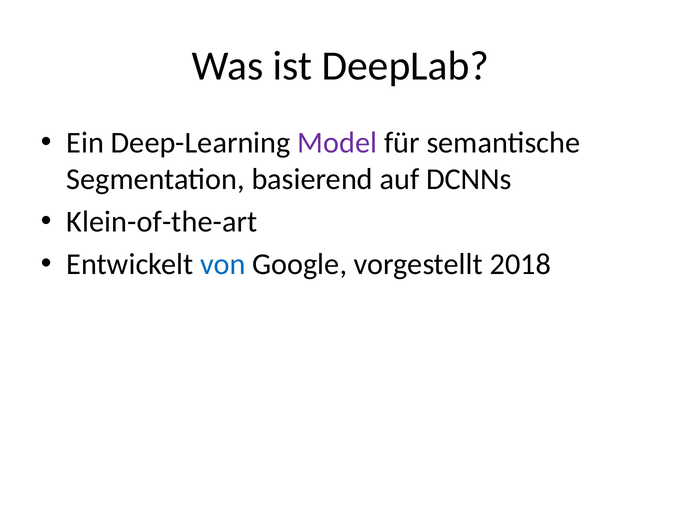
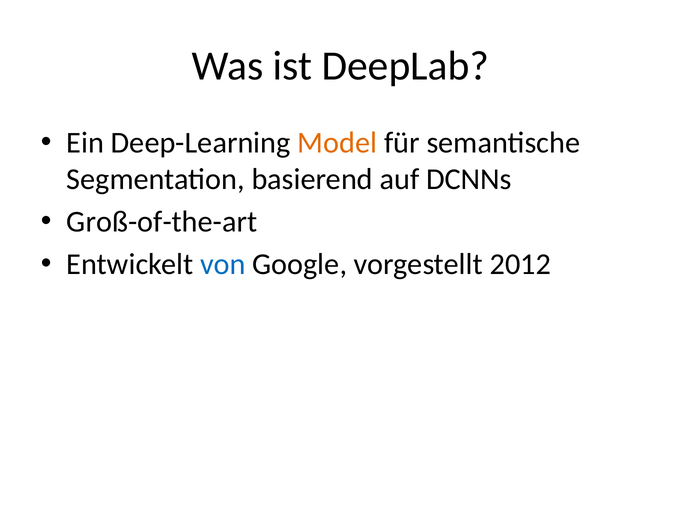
Model colour: purple -> orange
Klein-of-the-art: Klein-of-the-art -> Groß-of-the-art
2018: 2018 -> 2012
